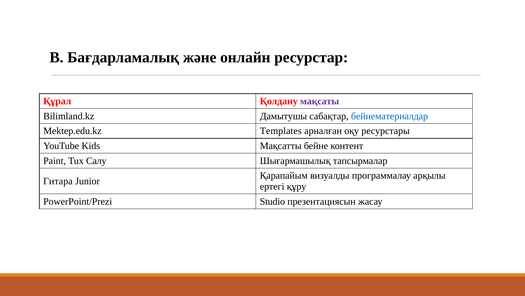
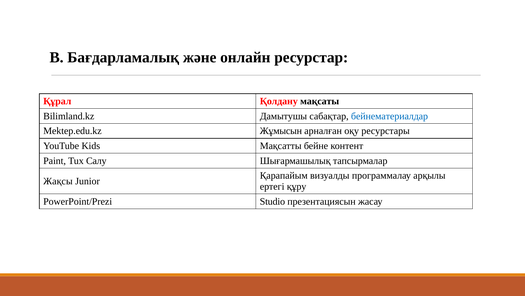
мақсаты colour: purple -> black
Templates: Templates -> Жұмысын
Гитара: Гитара -> Жақсы
